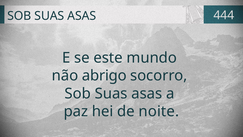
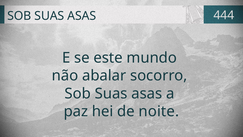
abrigo: abrigo -> abalar
